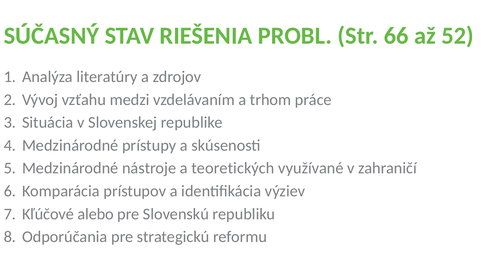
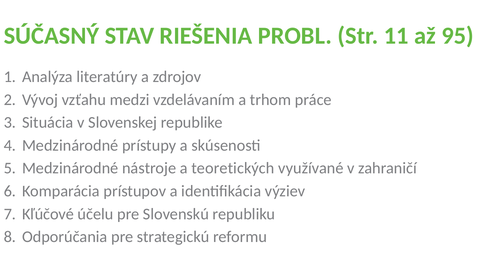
66: 66 -> 11
52: 52 -> 95
alebo: alebo -> účelu
